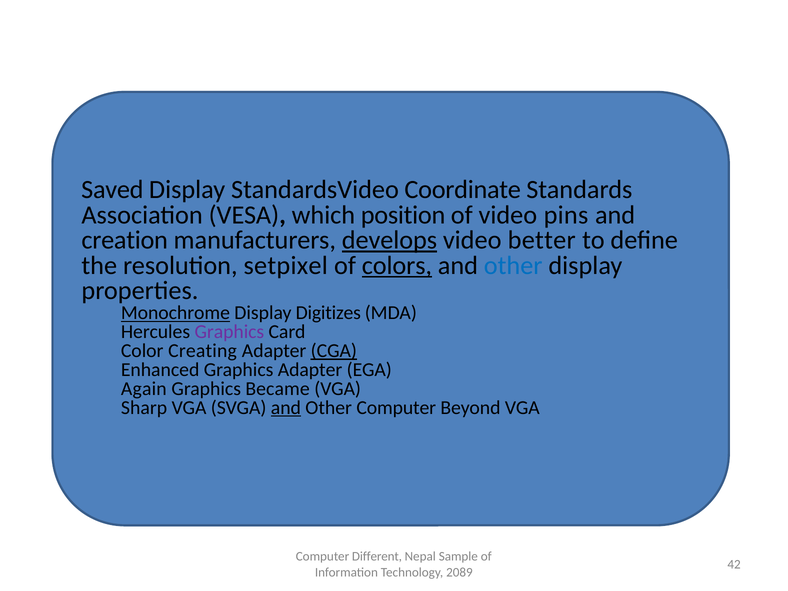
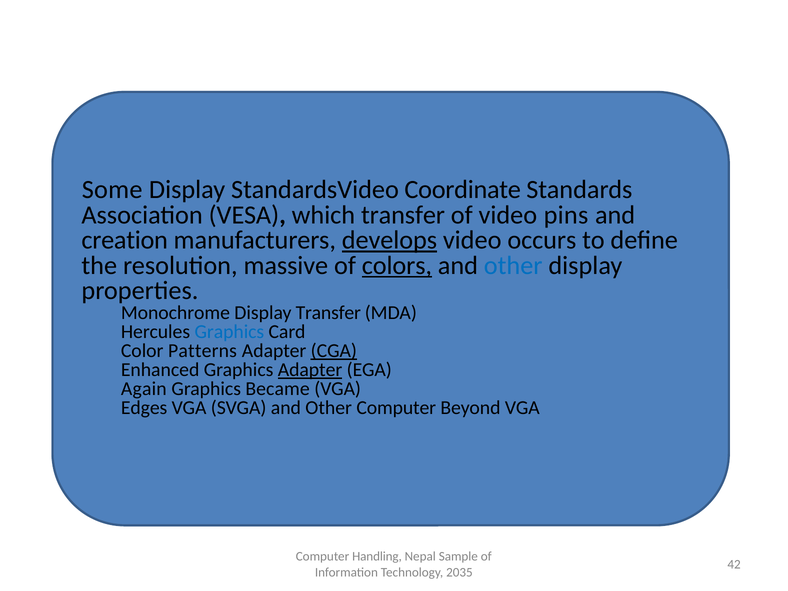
Saved: Saved -> Some
which position: position -> transfer
better: better -> occurs
setpixel: setpixel -> massive
Monochrome underline: present -> none
Display Digitizes: Digitizes -> Transfer
Graphics at (229, 332) colour: purple -> blue
Creating: Creating -> Patterns
Adapter at (310, 370) underline: none -> present
Sharp: Sharp -> Edges
and at (286, 408) underline: present -> none
Different: Different -> Handling
2089: 2089 -> 2035
